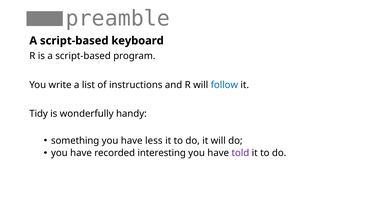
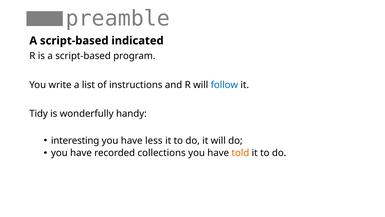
keyboard: keyboard -> indicated
something: something -> interesting
interesting: interesting -> collections
told colour: purple -> orange
